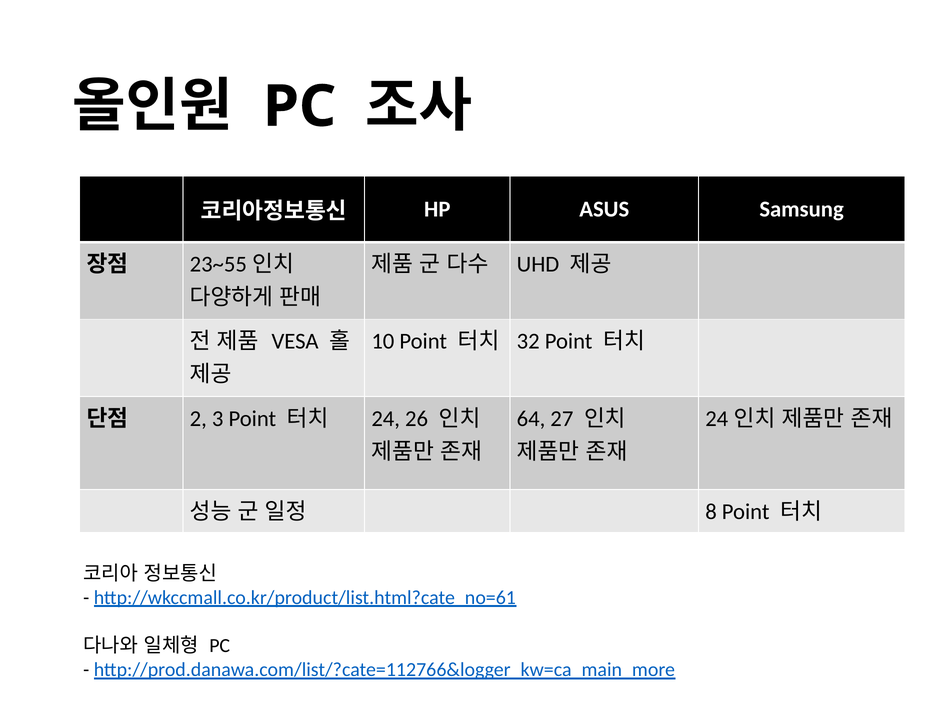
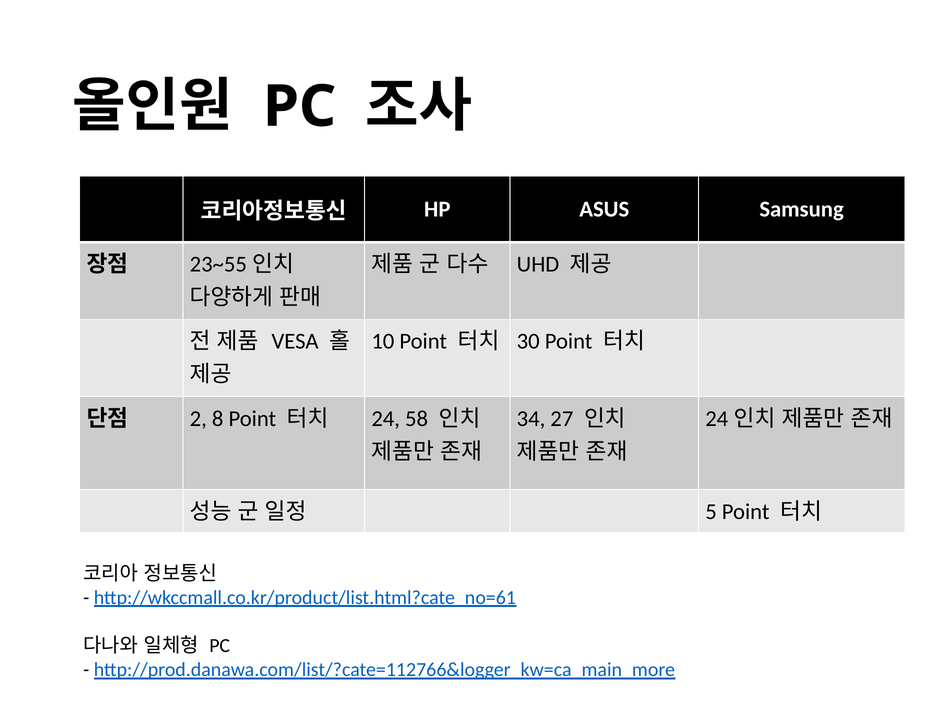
32: 32 -> 30
64: 64 -> 34
3: 3 -> 8
26: 26 -> 58
8: 8 -> 5
